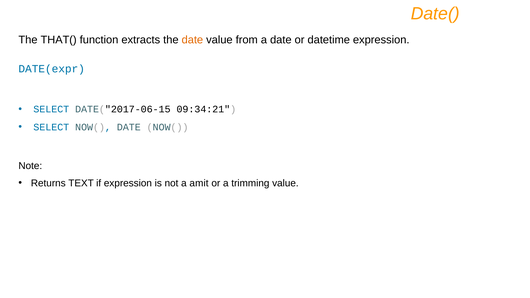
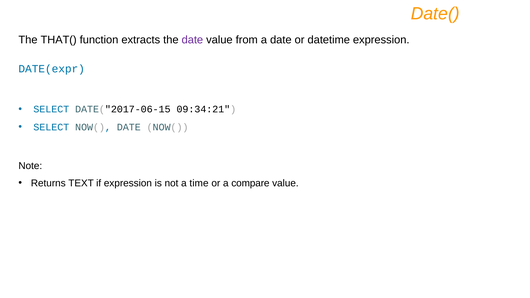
date at (192, 40) colour: orange -> purple
amit: amit -> time
trimming: trimming -> compare
